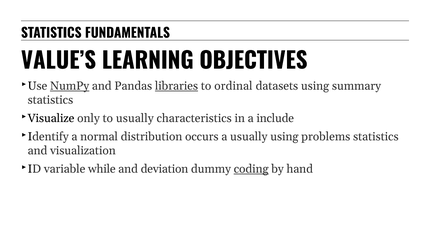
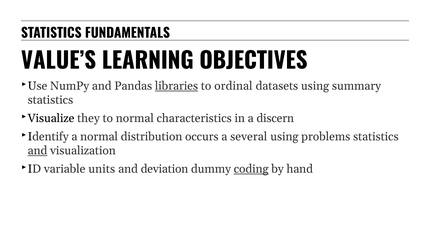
NumPy underline: present -> none
only: only -> they
to usually: usually -> normal
include: include -> discern
a usually: usually -> several
and at (38, 151) underline: none -> present
while: while -> units
